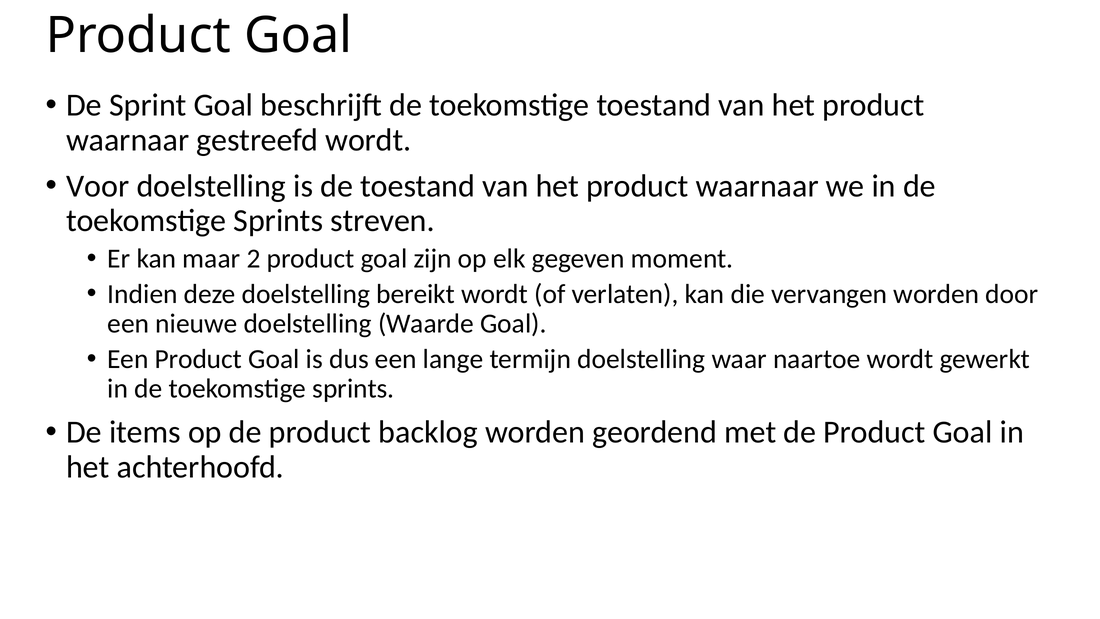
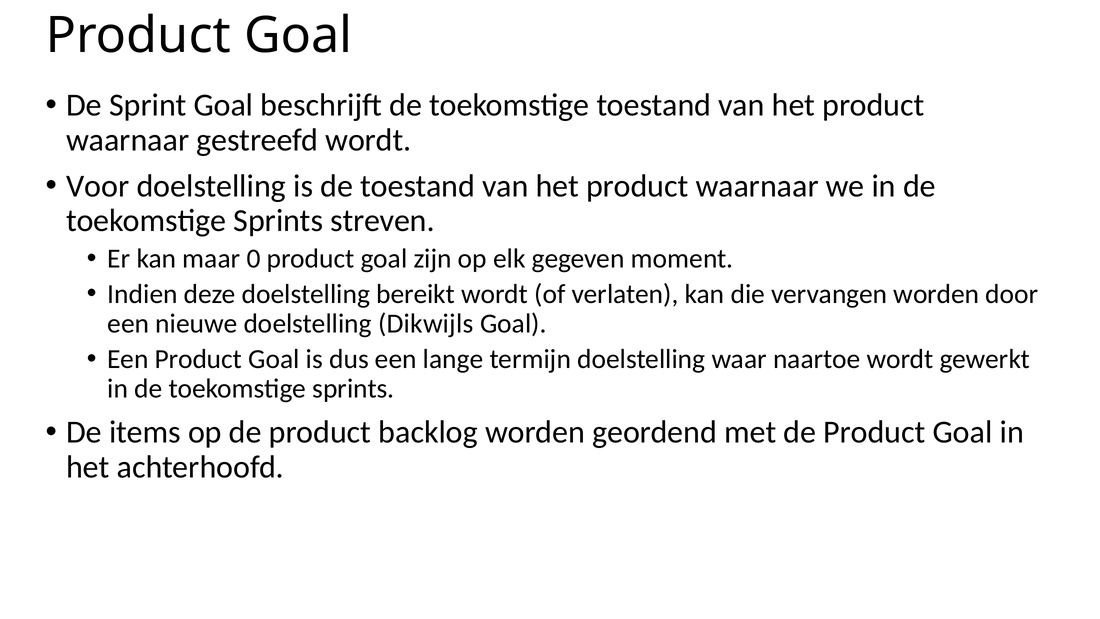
2: 2 -> 0
Waarde: Waarde -> Dikwijls
